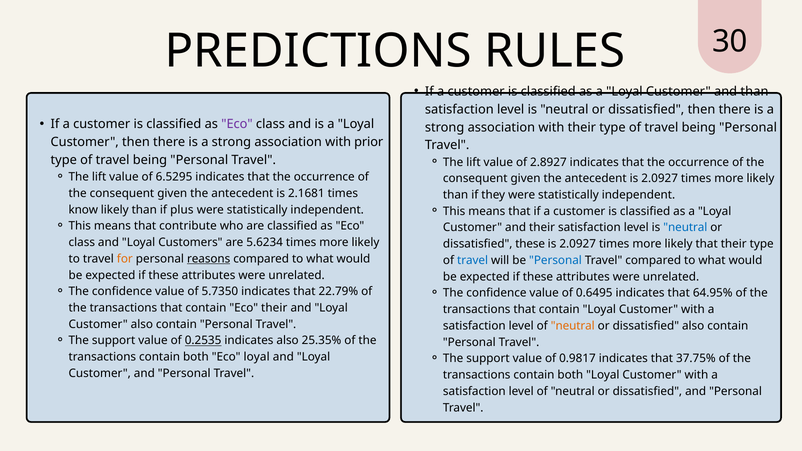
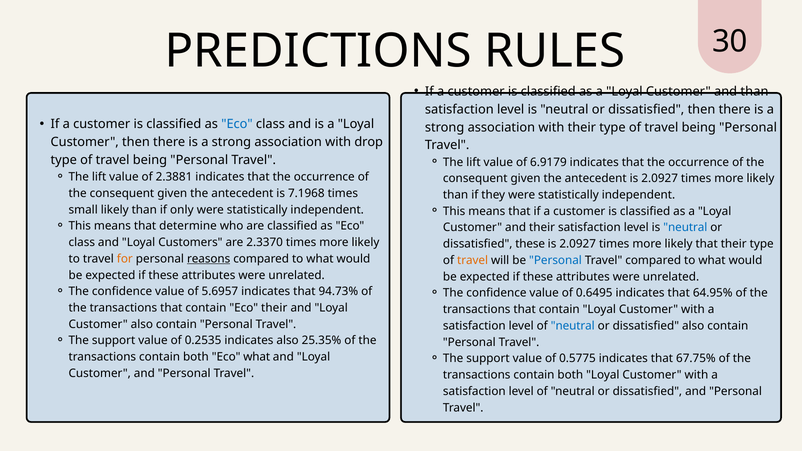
Eco at (237, 124) colour: purple -> blue
prior: prior -> drop
2.8927: 2.8927 -> 6.9179
6.5295: 6.5295 -> 2.3881
2.1681: 2.1681 -> 7.1968
know: know -> small
plus: plus -> only
contribute: contribute -> determine
5.6234: 5.6234 -> 2.3370
travel at (473, 260) colour: blue -> orange
5.7350: 5.7350 -> 5.6957
22.79%: 22.79% -> 94.73%
neutral at (573, 326) colour: orange -> blue
0.2535 underline: present -> none
0.9817: 0.9817 -> 0.5775
37.75%: 37.75% -> 67.75%
Eco loyal: loyal -> what
